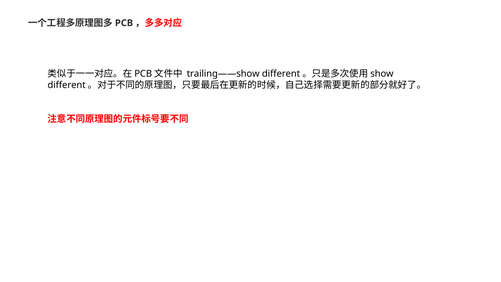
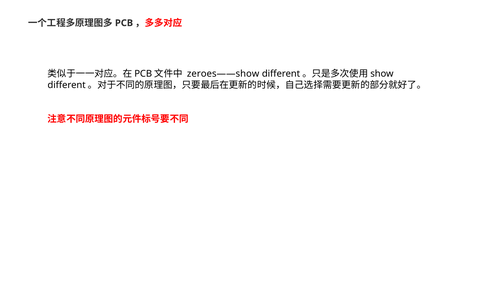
trailing——show: trailing——show -> zeroes——show
